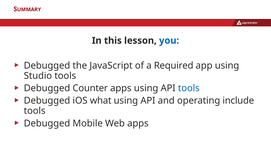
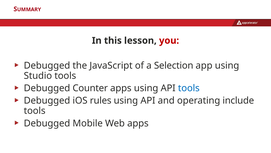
you colour: blue -> red
Required: Required -> Selection
what: what -> rules
